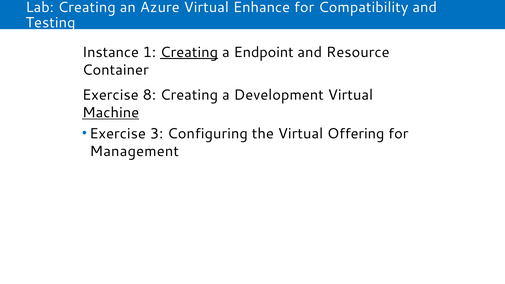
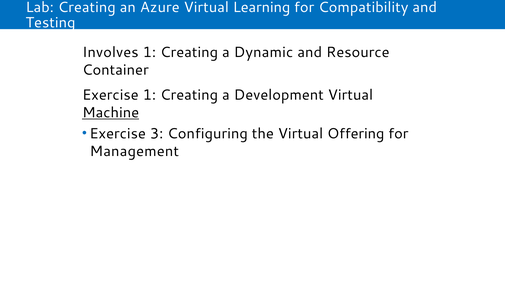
Enhance: Enhance -> Learning
Instance: Instance -> Involves
Creating at (189, 52) underline: present -> none
Endpoint: Endpoint -> Dynamic
Exercise 8: 8 -> 1
